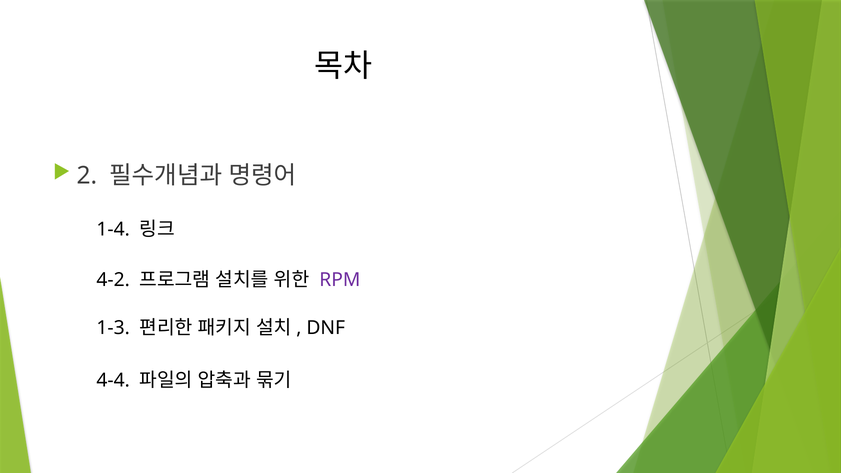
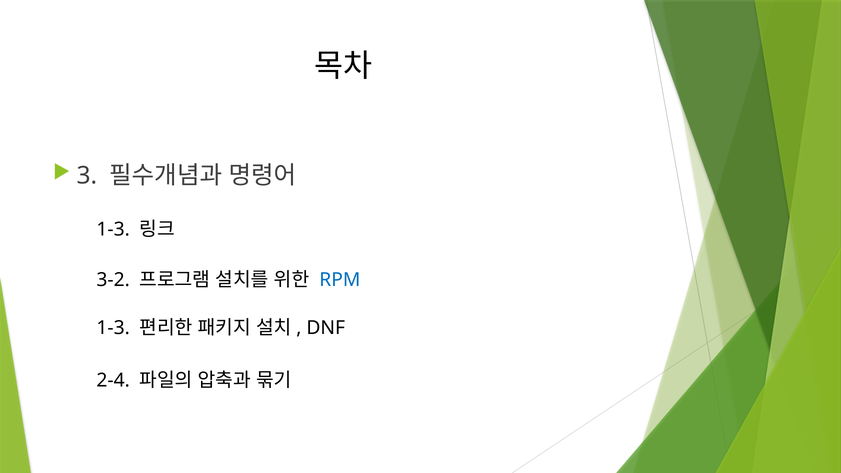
2: 2 -> 3
1-4 at (113, 230): 1-4 -> 1-3
4-2: 4-2 -> 3-2
RPM colour: purple -> blue
4-4: 4-4 -> 2-4
